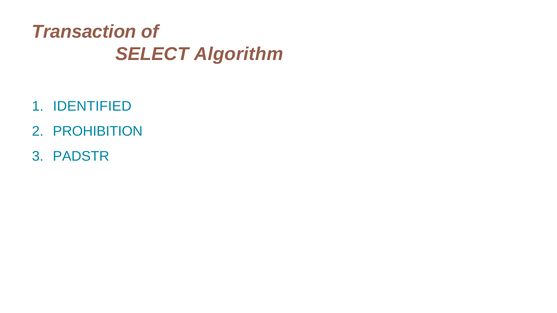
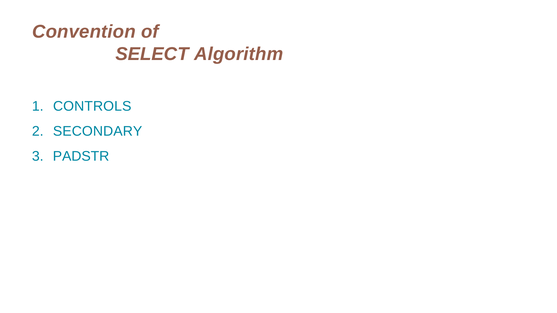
Transaction: Transaction -> Convention
IDENTIFIED: IDENTIFIED -> CONTROLS
PROHIBITION: PROHIBITION -> SECONDARY
